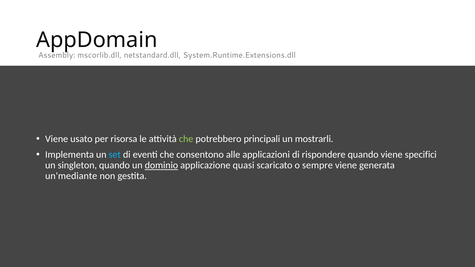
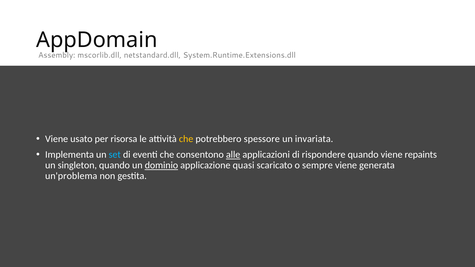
che at (186, 139) colour: light green -> yellow
principali: principali -> spessore
mostrarli: mostrarli -> invariata
alle underline: none -> present
specifici: specifici -> repaints
un'mediante: un'mediante -> un'problema
